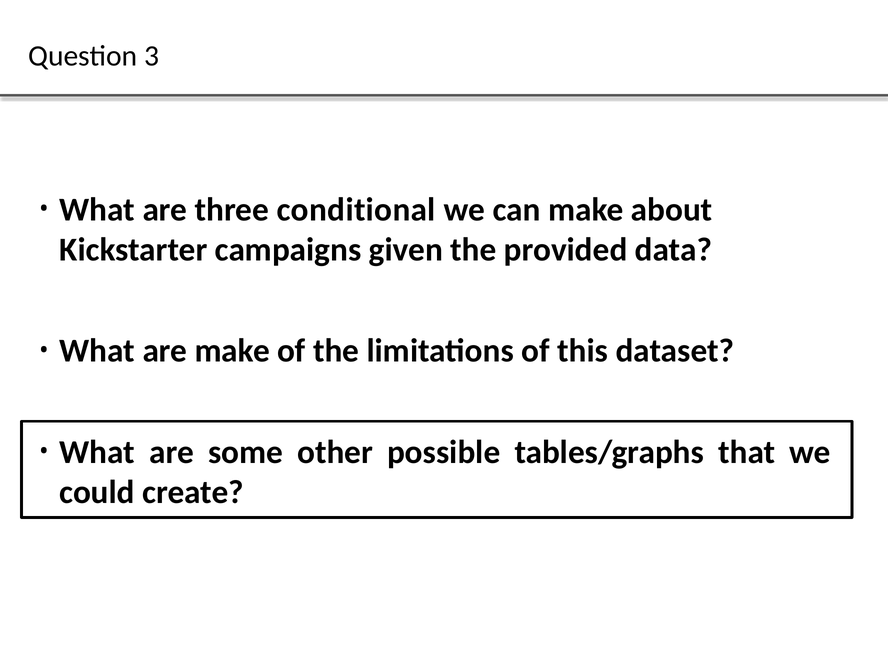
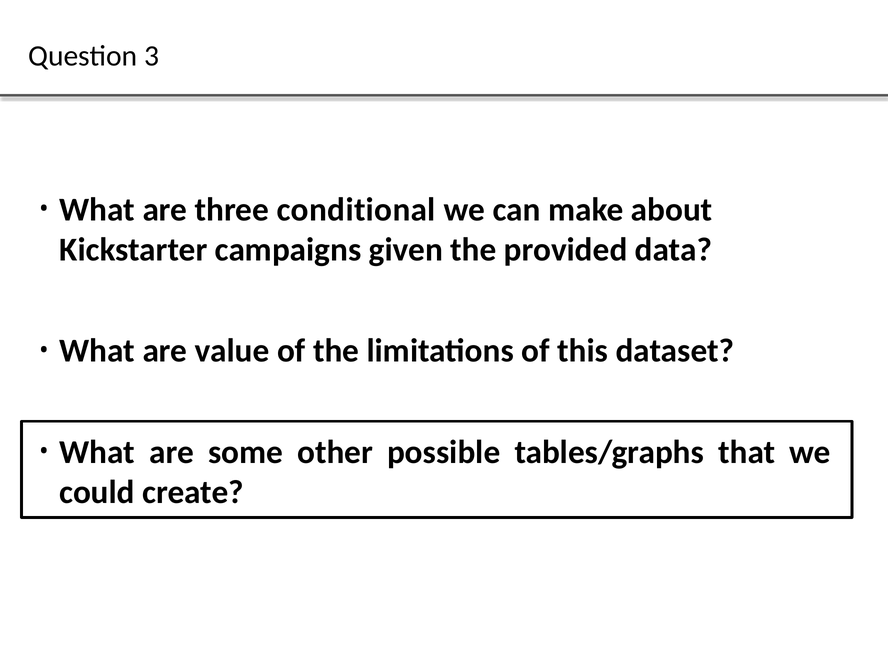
are make: make -> value
